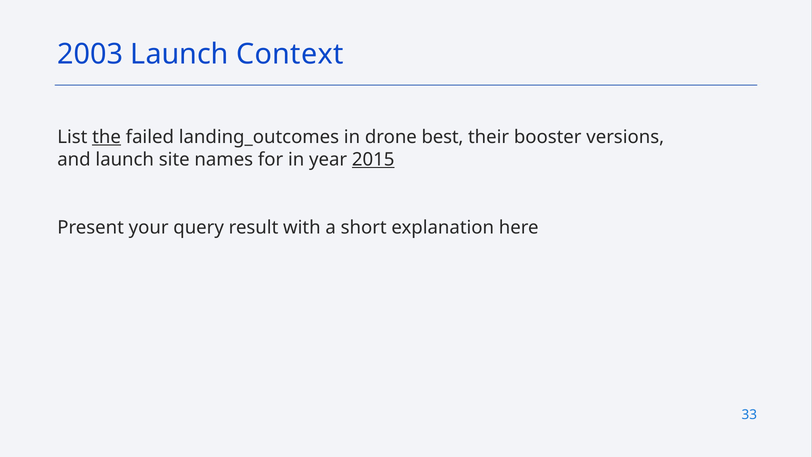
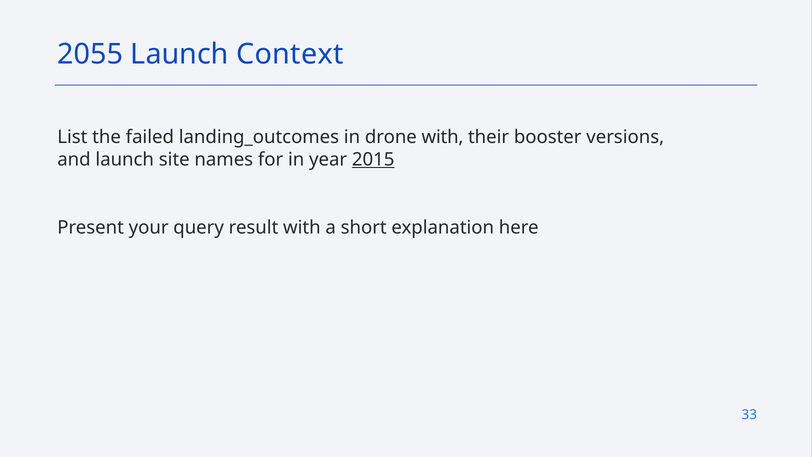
2003: 2003 -> 2055
the underline: present -> none
drone best: best -> with
